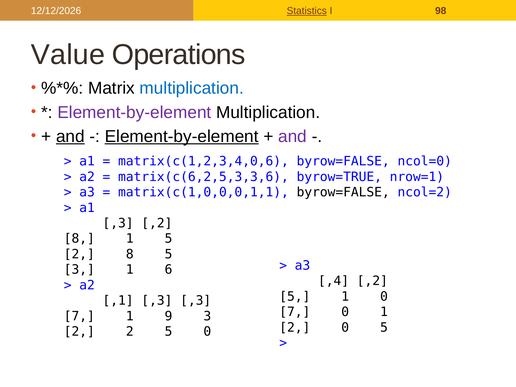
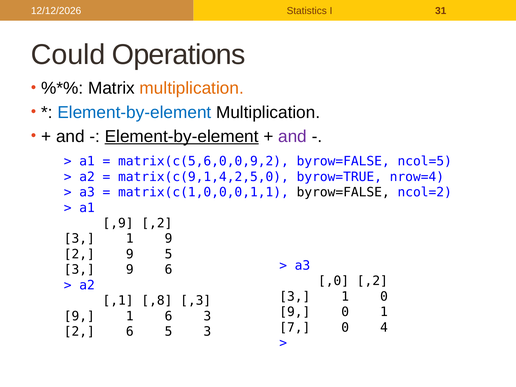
Statistics underline: present -> none
98: 98 -> 31
Value: Value -> Could
multiplication at (192, 88) colour: blue -> orange
Element-by-element at (134, 112) colour: purple -> blue
and at (70, 136) underline: present -> none
matrix(c(1,2,3,4,0,6: matrix(c(1,2,3,4,0,6 -> matrix(c(5,6,0,0,9,2
ncol=0: ncol=0 -> ncol=5
matrix(c(6,2,5,3,3,6: matrix(c(6,2,5,3,3,6 -> matrix(c(9,1,4,2,5,0
nrow=1: nrow=1 -> nrow=4
,3 at (118, 223): ,3 -> ,9
8 at (79, 239): 8 -> 3
1 5: 5 -> 9
2 8: 8 -> 9
3 1: 1 -> 9
,4: ,4 -> ,0
5 at (295, 297): 5 -> 3
,1 ,3: ,3 -> ,8
7 at (295, 312): 7 -> 9
7 at (79, 316): 7 -> 9
1 9: 9 -> 6
2 at (295, 327): 2 -> 7
0 5: 5 -> 4
2 2: 2 -> 6
0 at (207, 332): 0 -> 3
